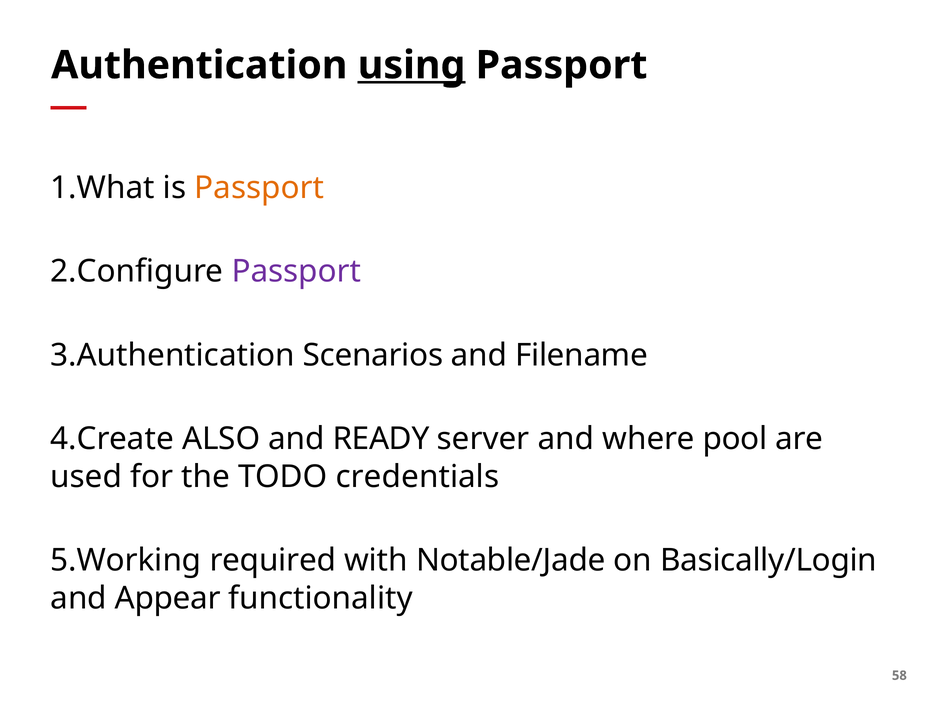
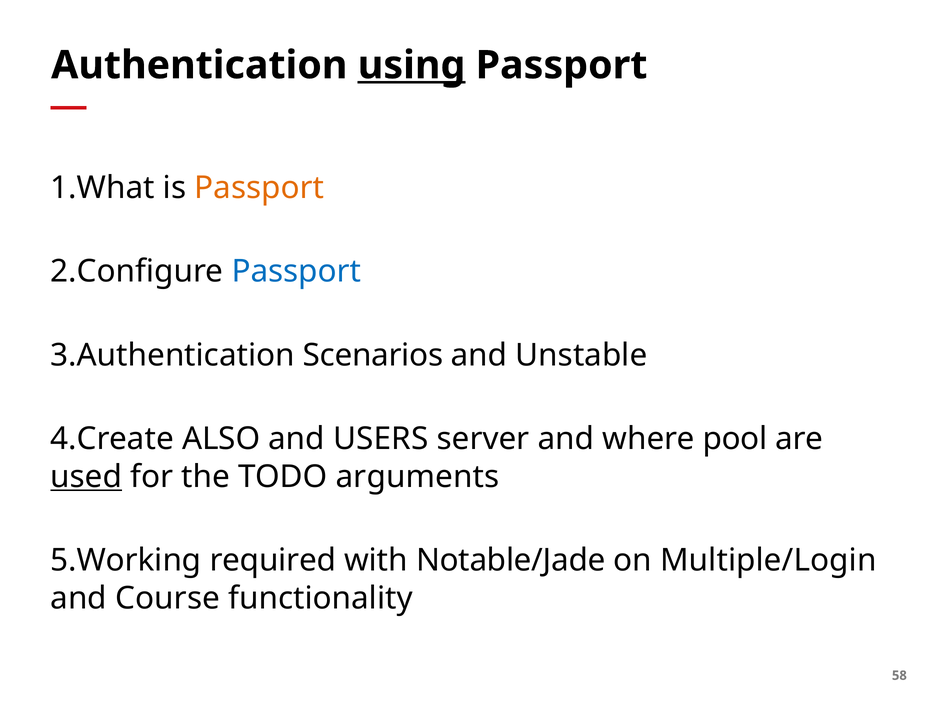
Passport at (296, 271) colour: purple -> blue
Filename: Filename -> Unstable
READY: READY -> USERS
used underline: none -> present
credentials: credentials -> arguments
Basically/Login: Basically/Login -> Multiple/Login
Appear: Appear -> Course
